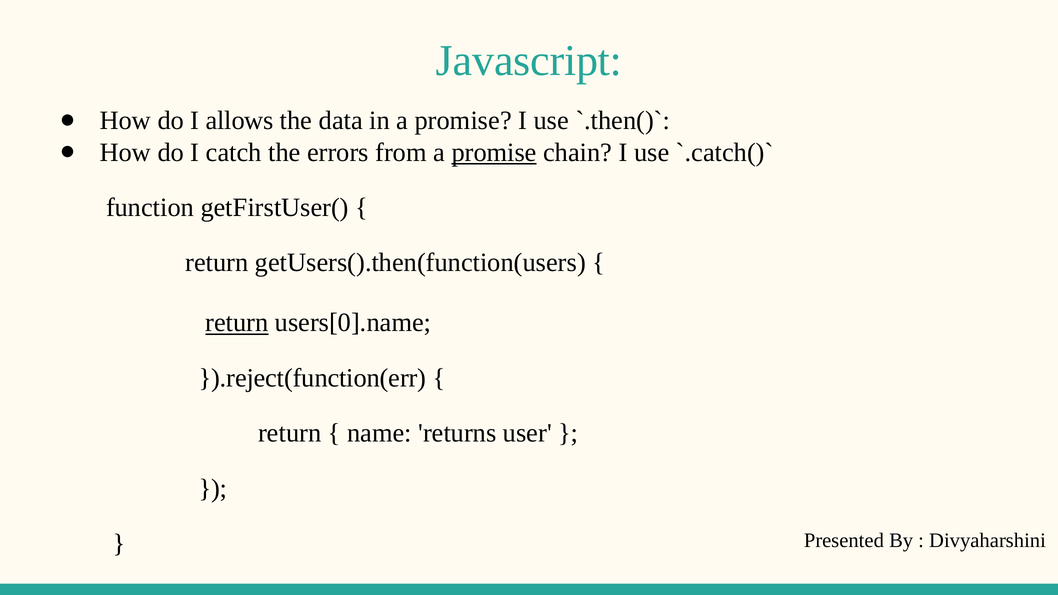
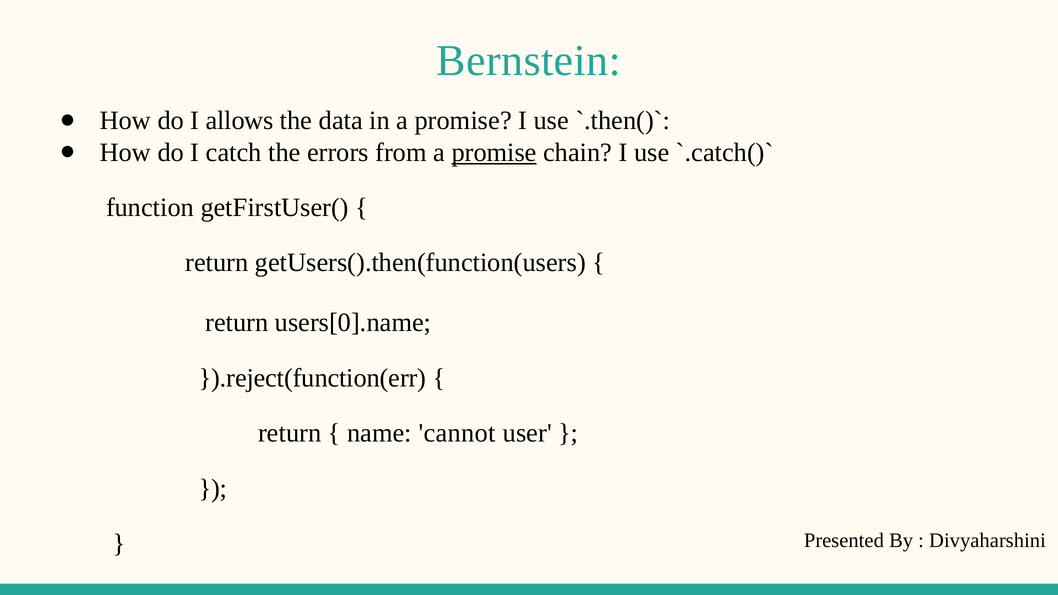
Javascript: Javascript -> Bernstein
return at (237, 323) underline: present -> none
returns: returns -> cannot
